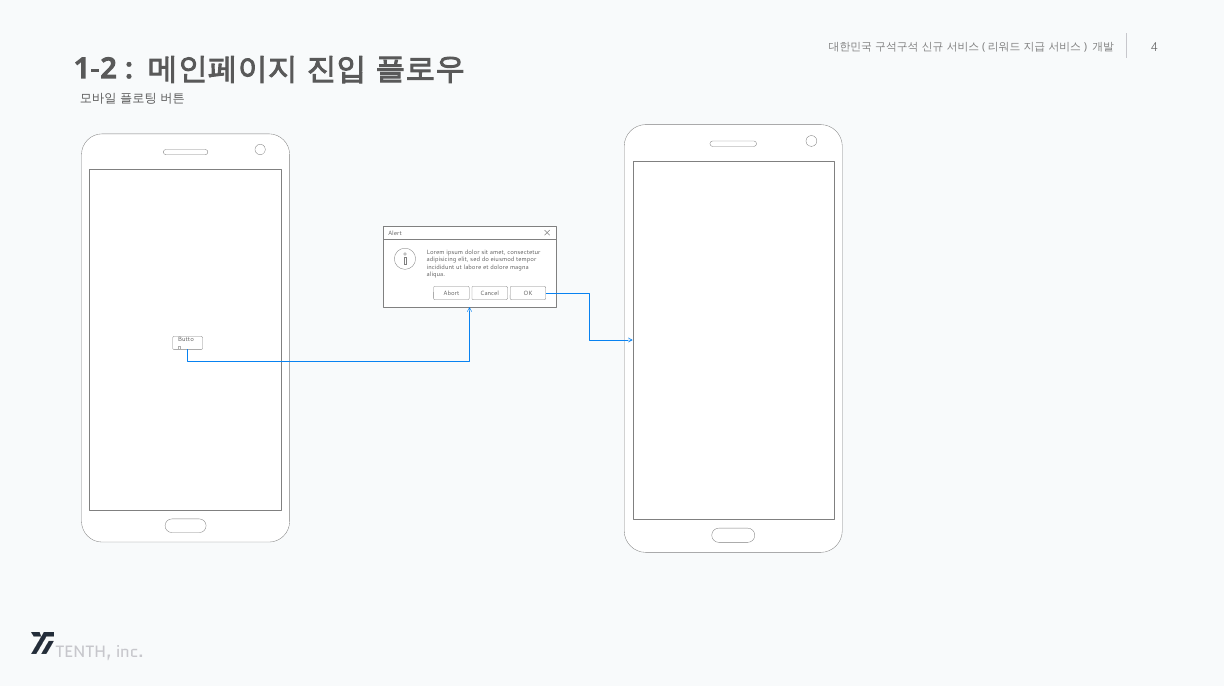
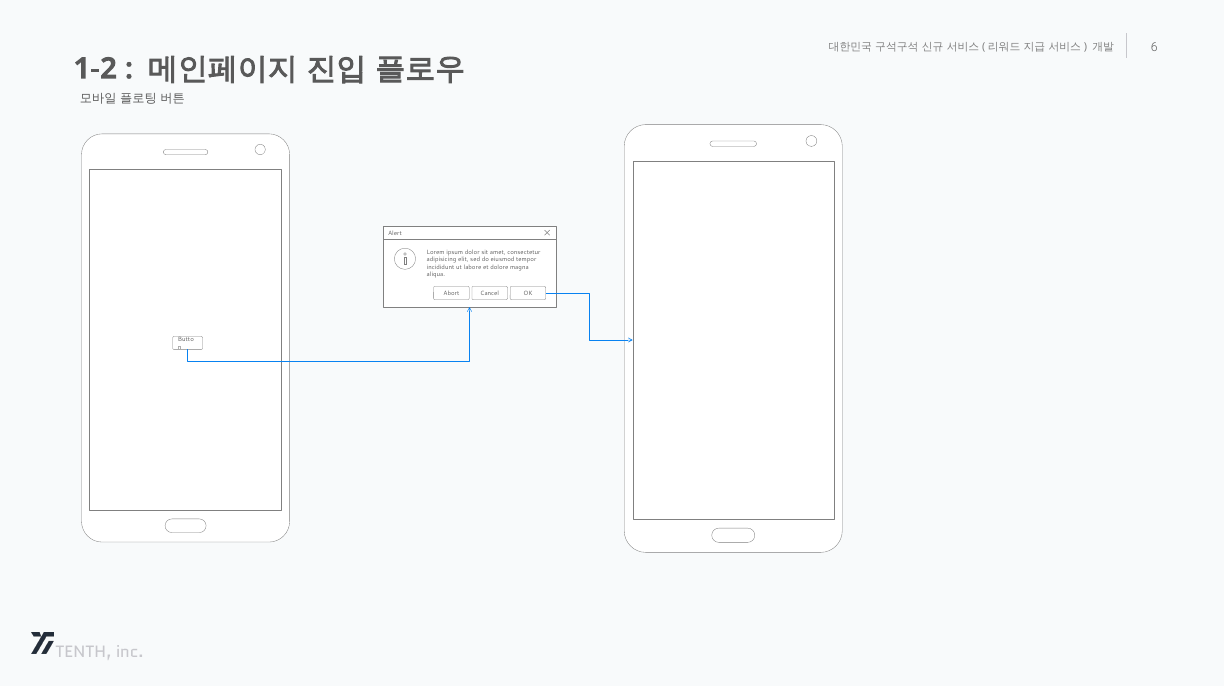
4: 4 -> 6
